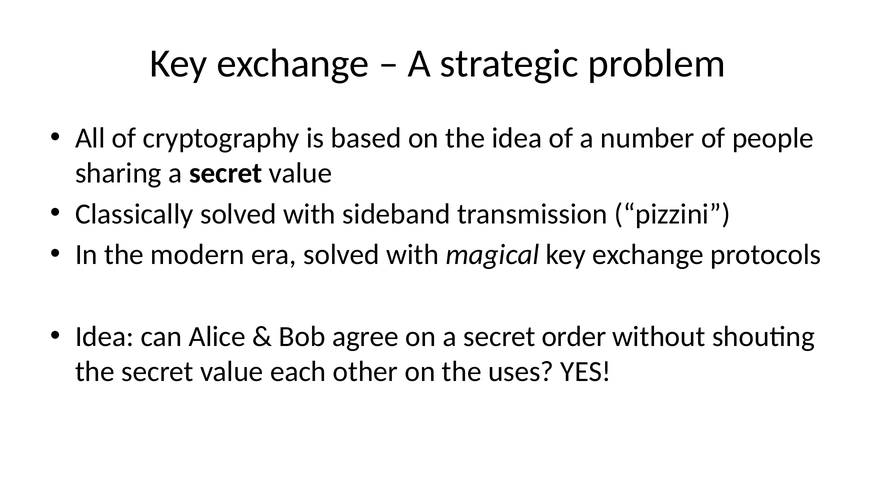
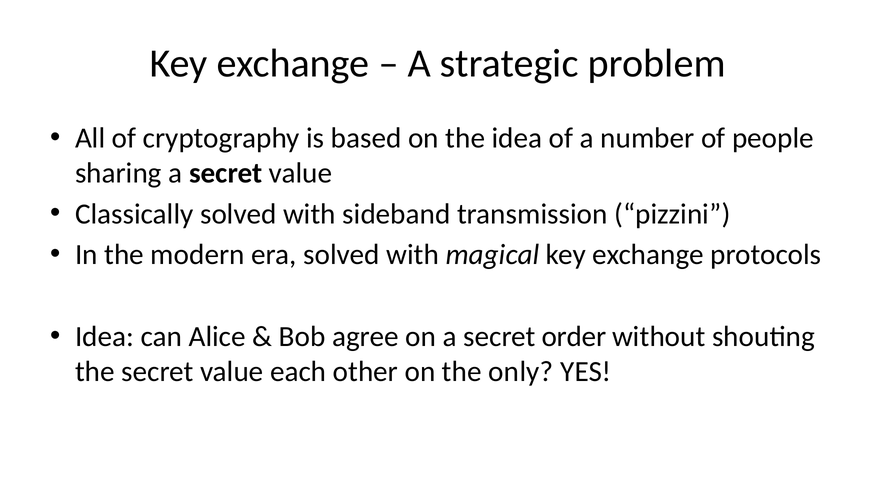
uses: uses -> only
